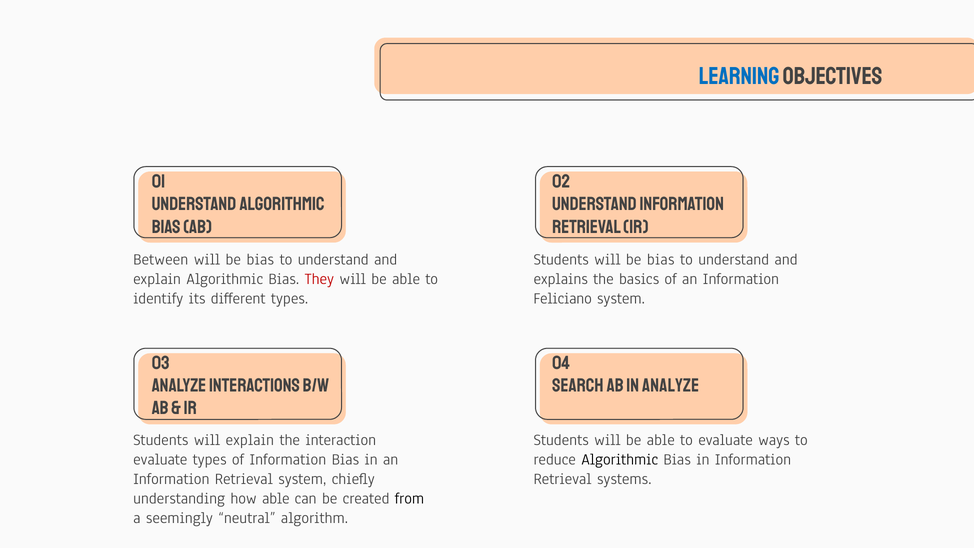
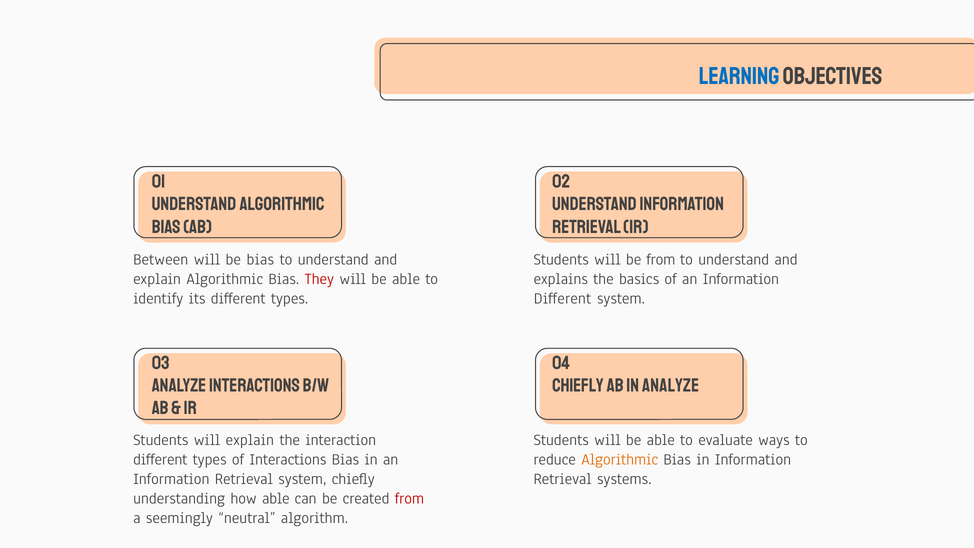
Students will be bias: bias -> from
Feliciano at (563, 298): Feliciano -> Different
Search at (578, 385): Search -> Chiefly
evaluate at (160, 460): evaluate -> different
of Information: Information -> Interactions
Algorithmic at (620, 460) colour: black -> orange
from at (409, 498) colour: black -> red
